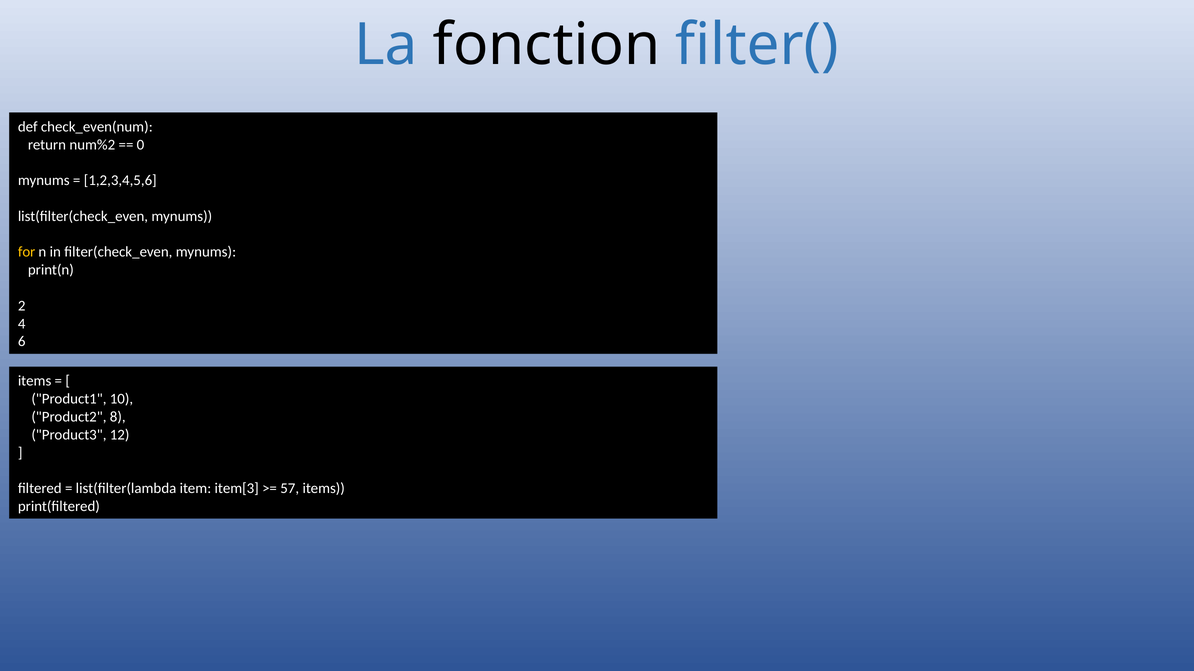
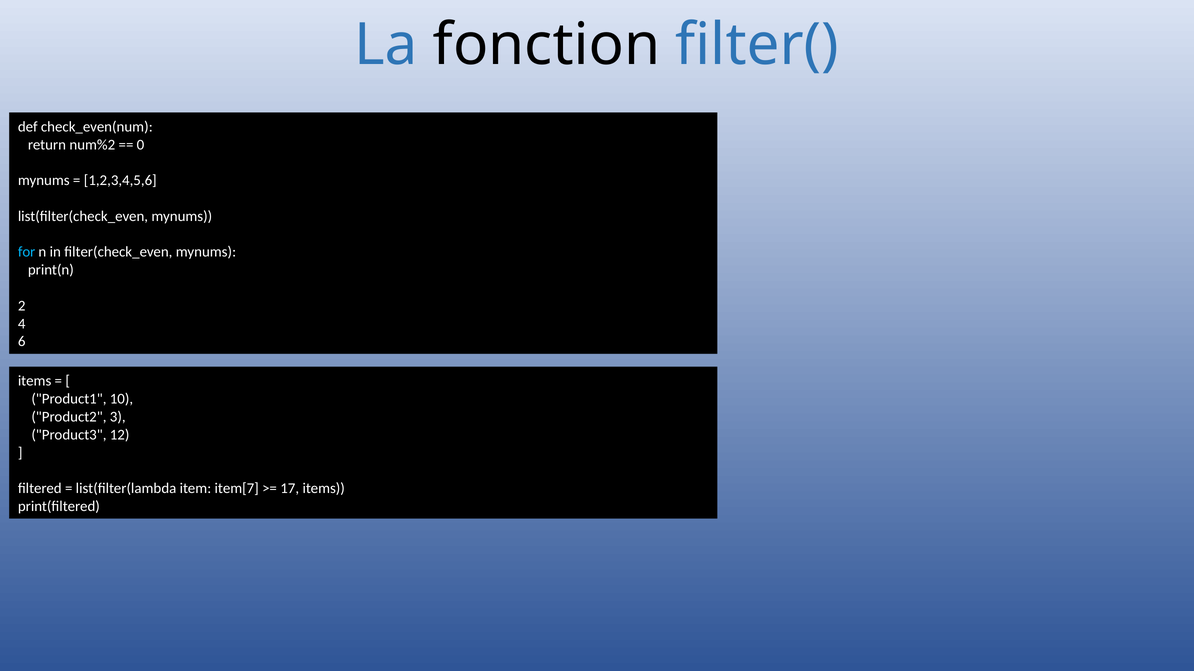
for colour: yellow -> light blue
8: 8 -> 3
item[3: item[3 -> item[7
57: 57 -> 17
